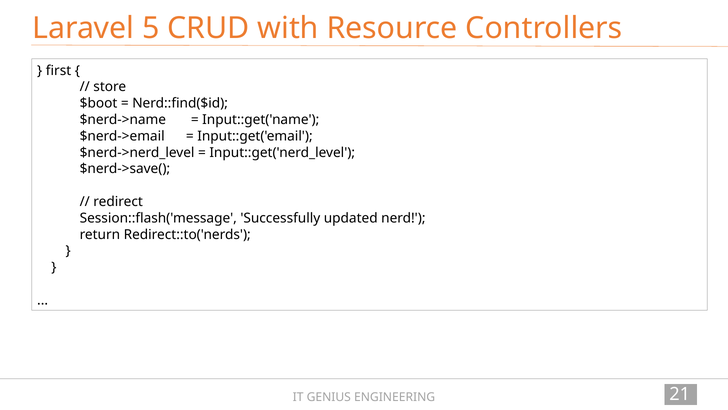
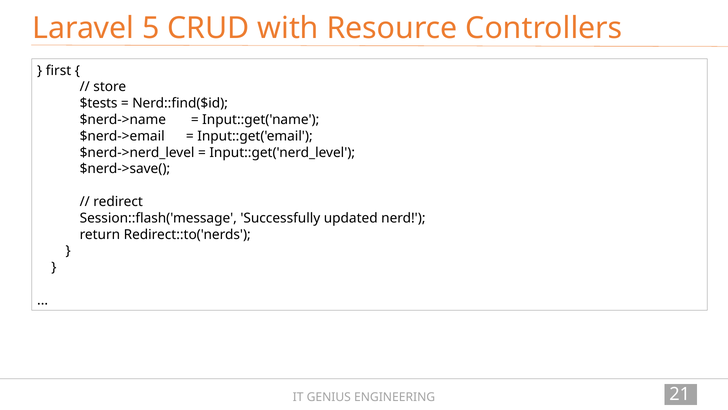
$boot: $boot -> $tests
